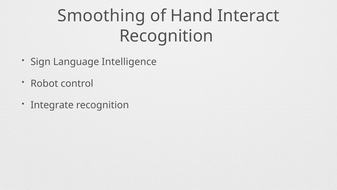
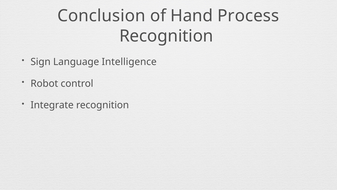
Smoothing: Smoothing -> Conclusion
Interact: Interact -> Process
